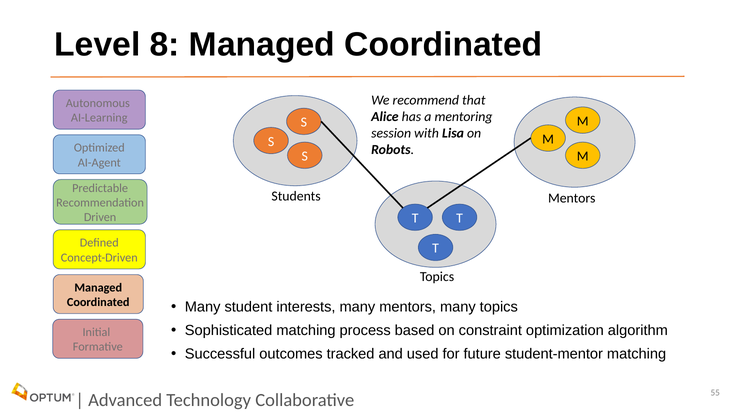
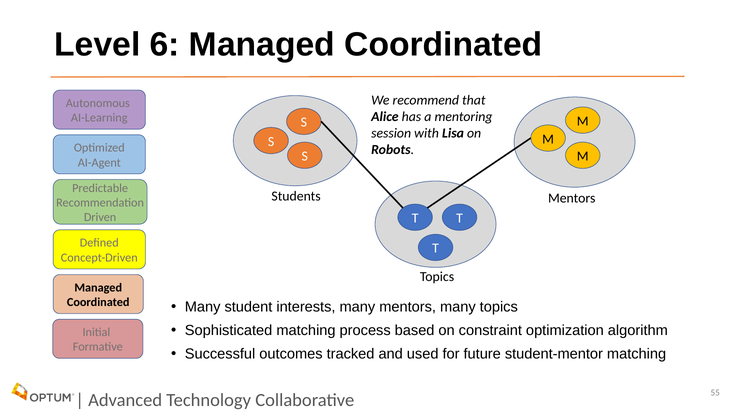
8: 8 -> 6
